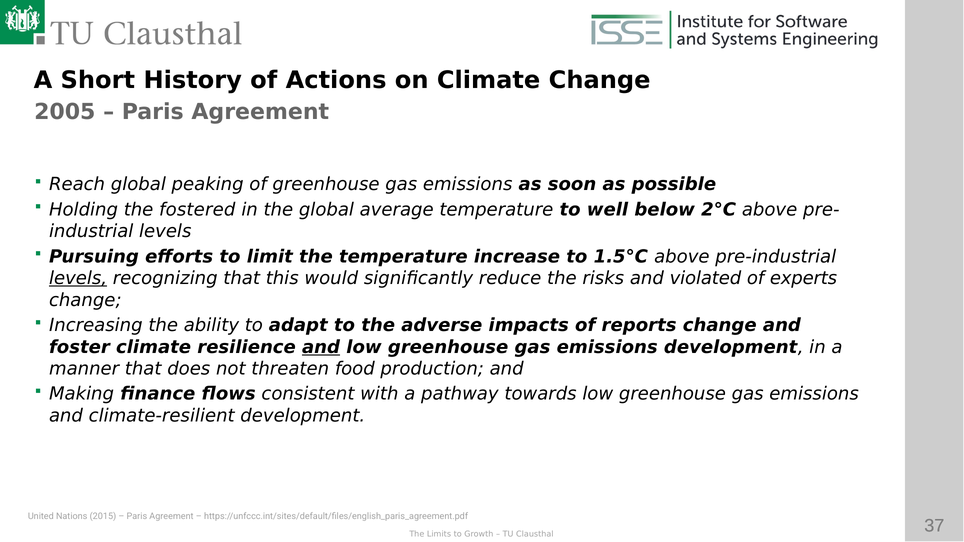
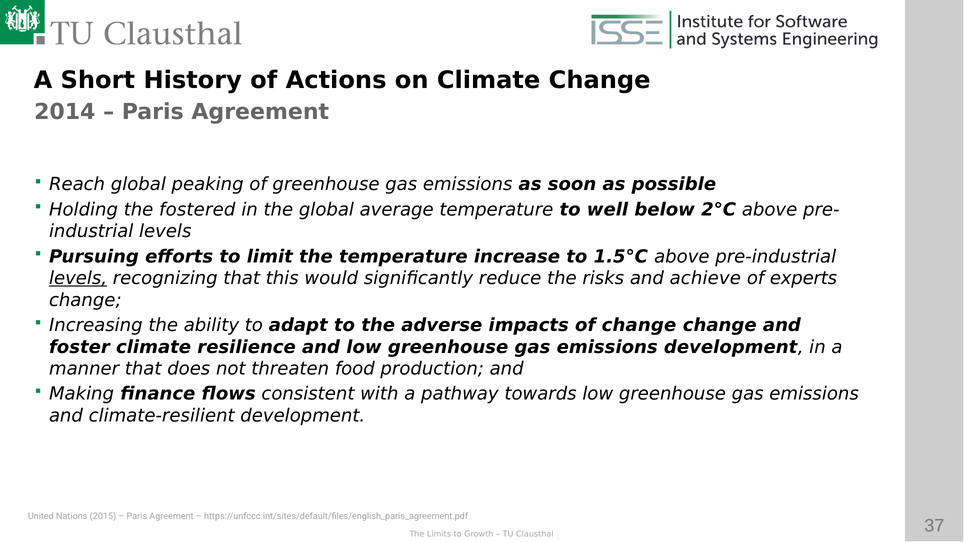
2005: 2005 -> 2014
violated: violated -> achieve
of reports: reports -> change
and at (321, 347) underline: present -> none
